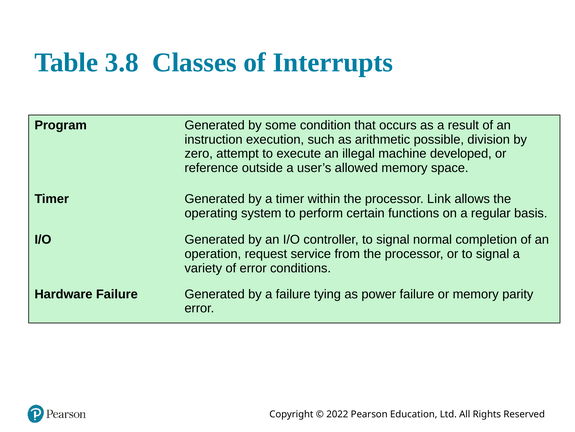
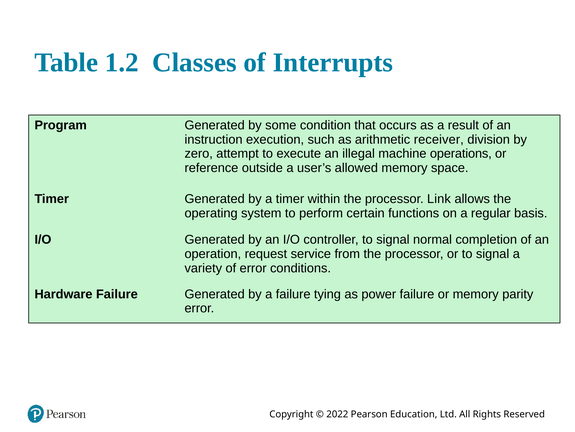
3.8: 3.8 -> 1.2
possible: possible -> receiver
developed: developed -> operations
